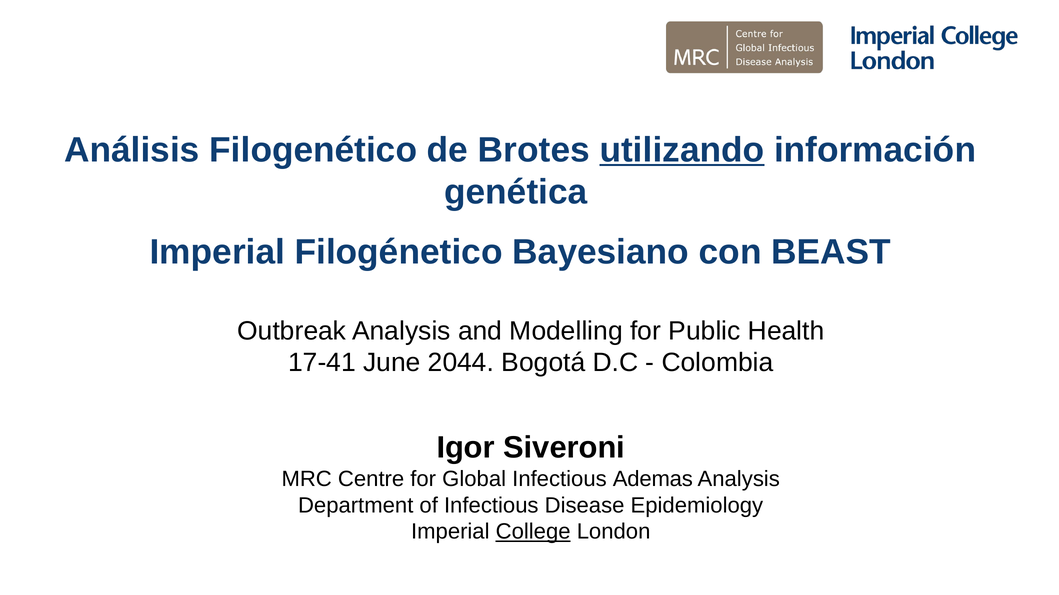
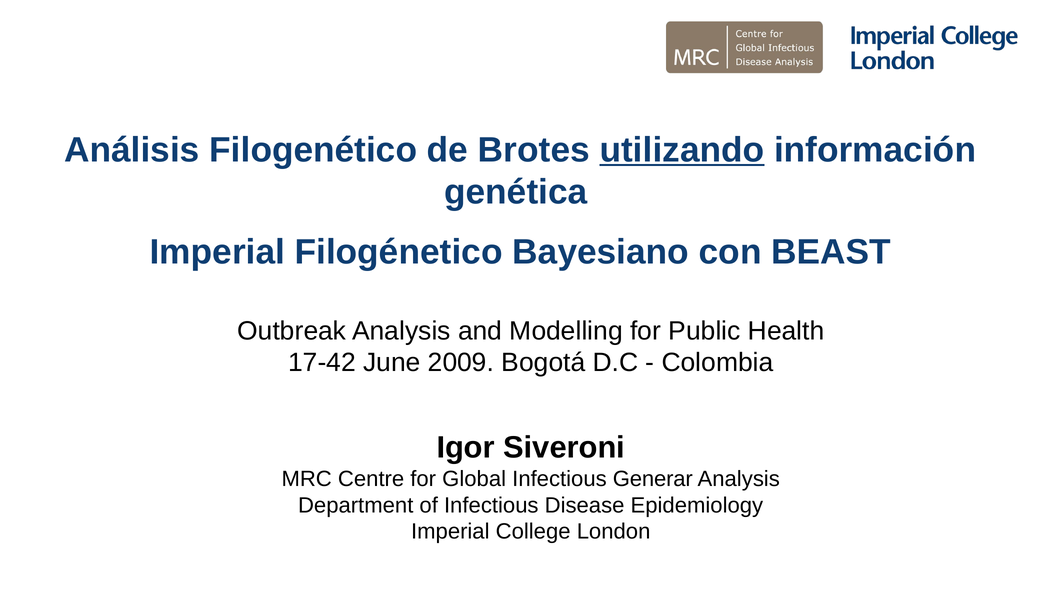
17-41: 17-41 -> 17-42
2044: 2044 -> 2009
Ademas: Ademas -> Generar
College underline: present -> none
